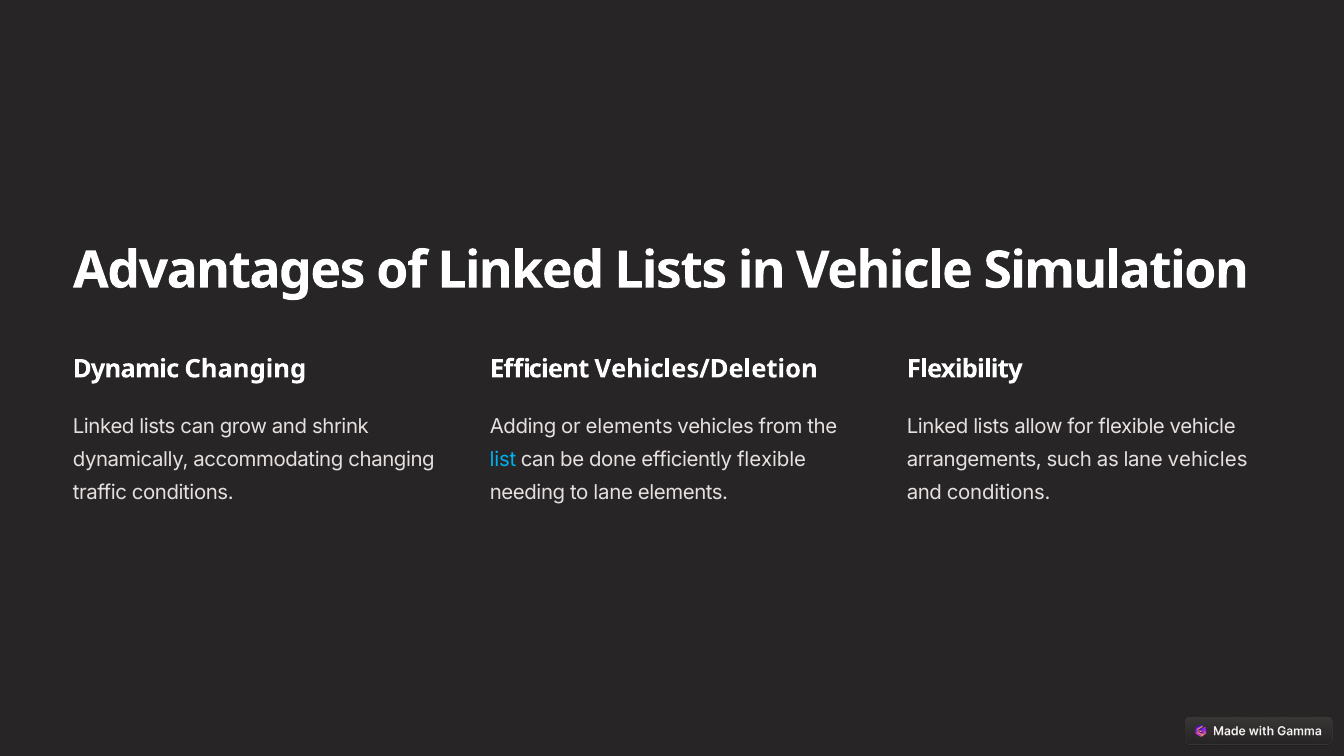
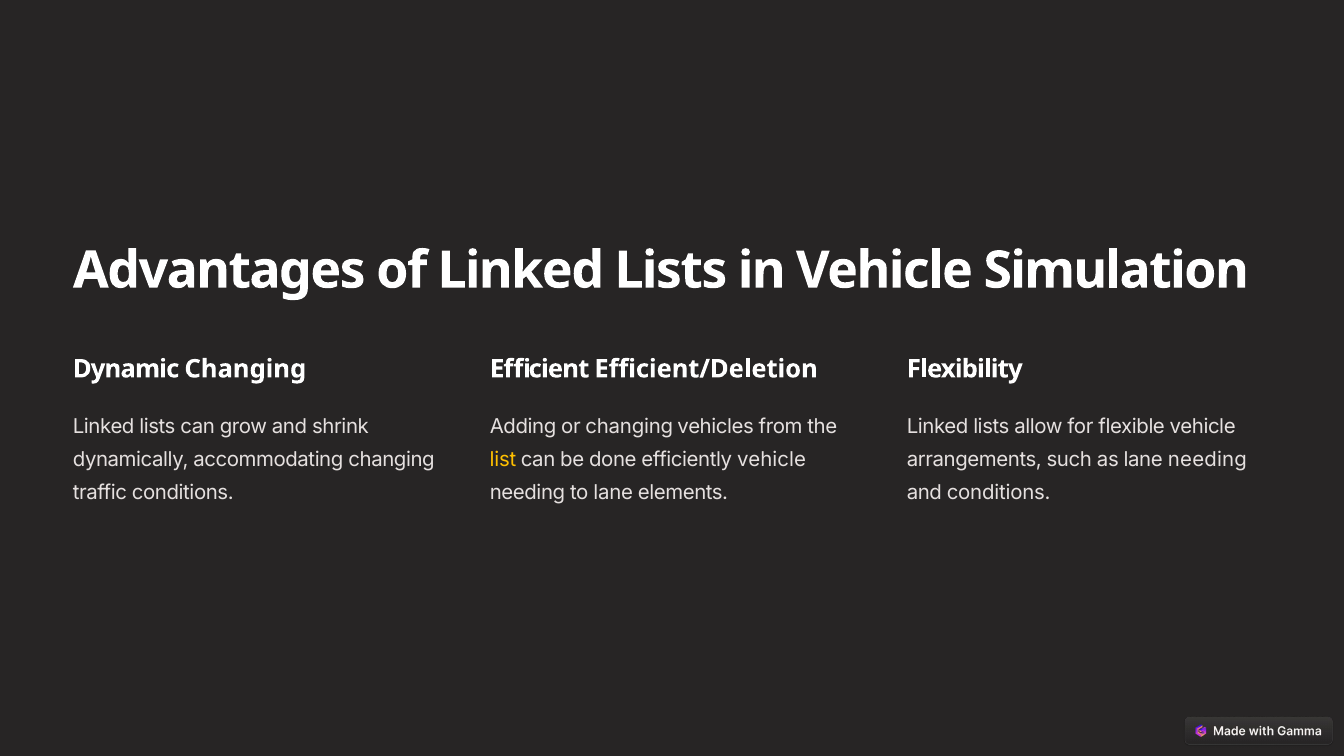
Vehicles/Deletion: Vehicles/Deletion -> Efficient/Deletion
or elements: elements -> changing
list colour: light blue -> yellow
efficiently flexible: flexible -> vehicle
lane vehicles: vehicles -> needing
